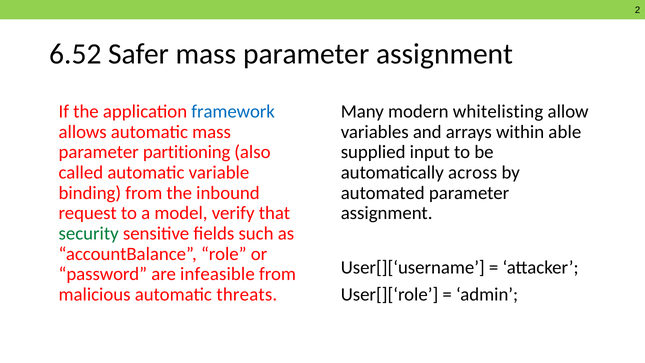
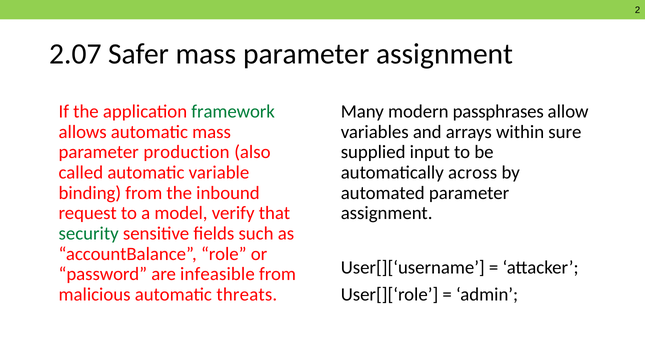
6.52: 6.52 -> 2.07
framework colour: blue -> green
whitelisting: whitelisting -> passphrases
able: able -> sure
partitioning: partitioning -> production
